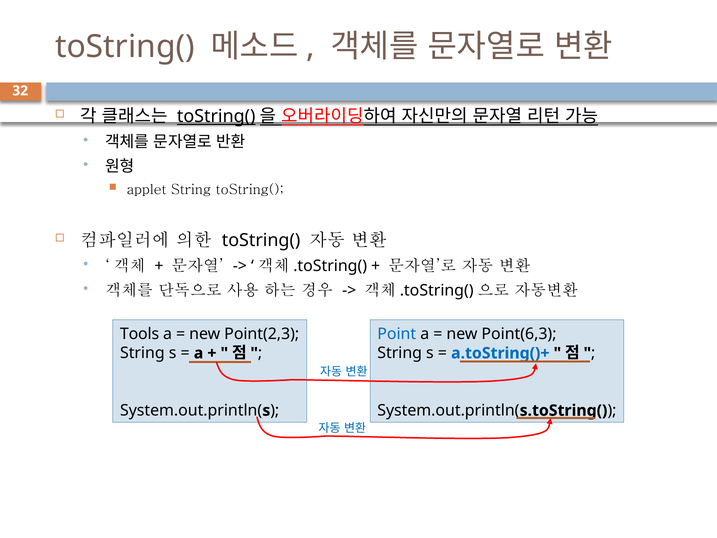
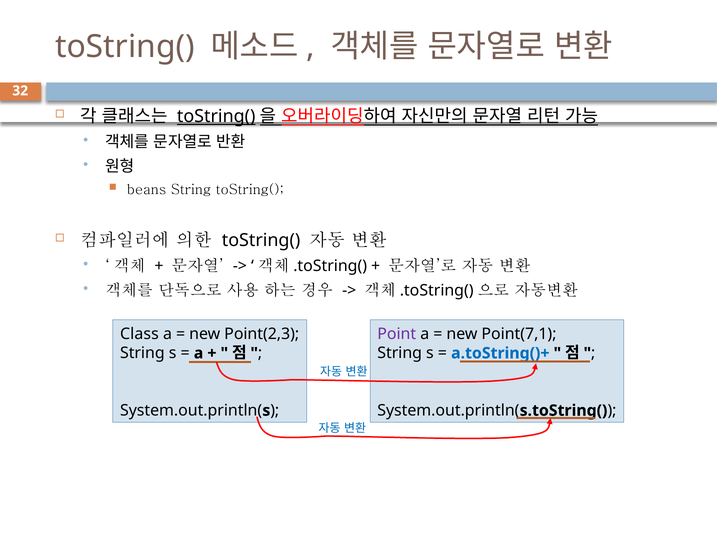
applet: applet -> beans
Tools: Tools -> Class
Point colour: blue -> purple
Point(6,3: Point(6,3 -> Point(7,1
